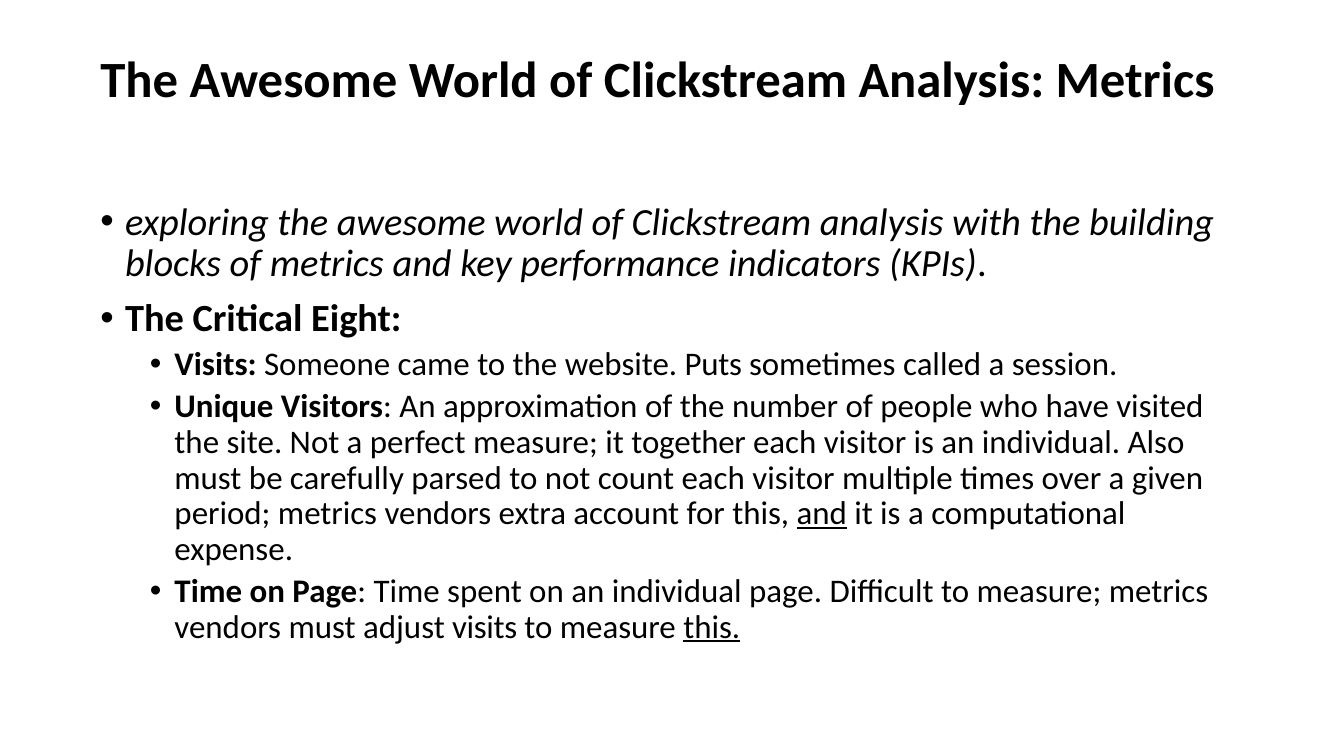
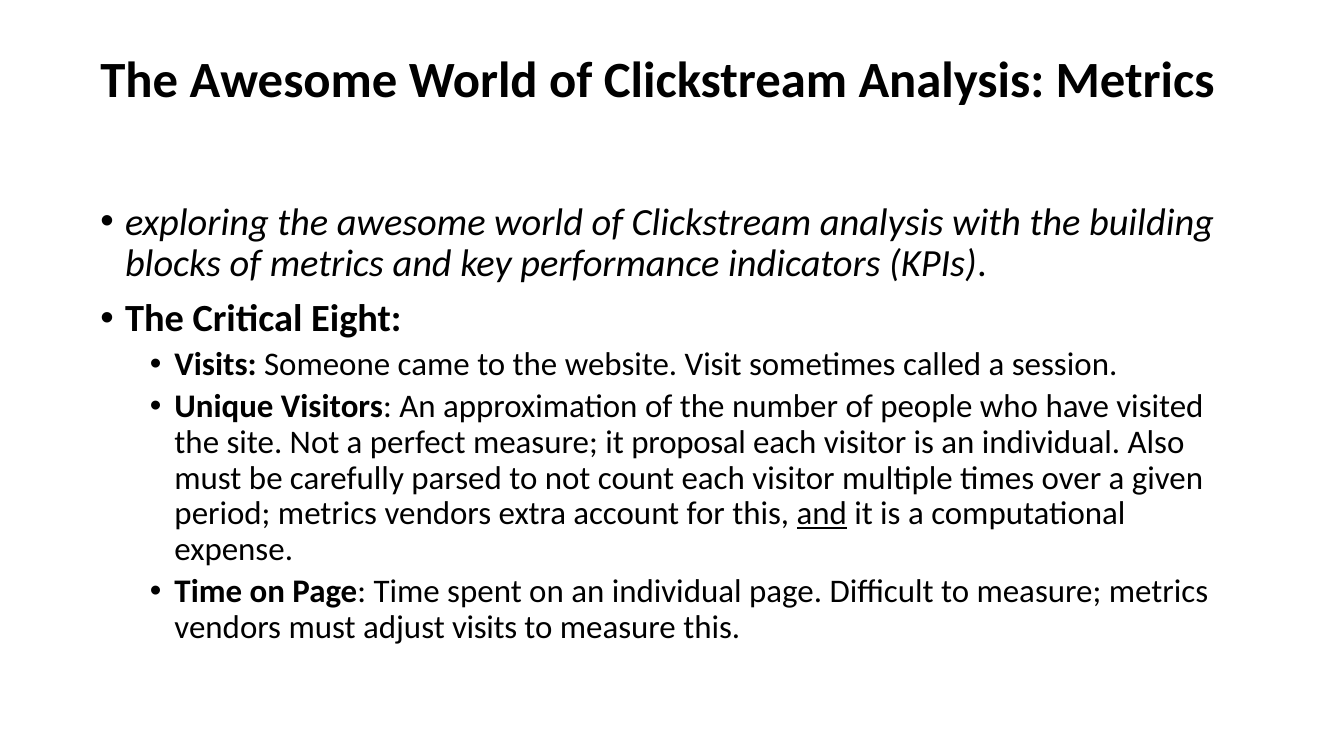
Puts: Puts -> Visit
together: together -> proposal
this at (712, 627) underline: present -> none
